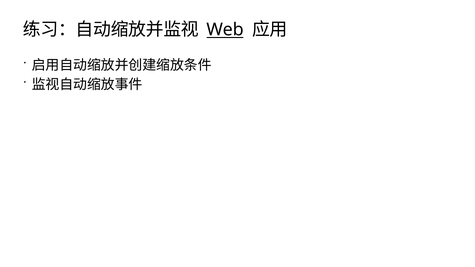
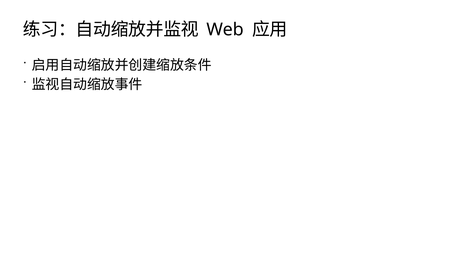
Web underline: present -> none
